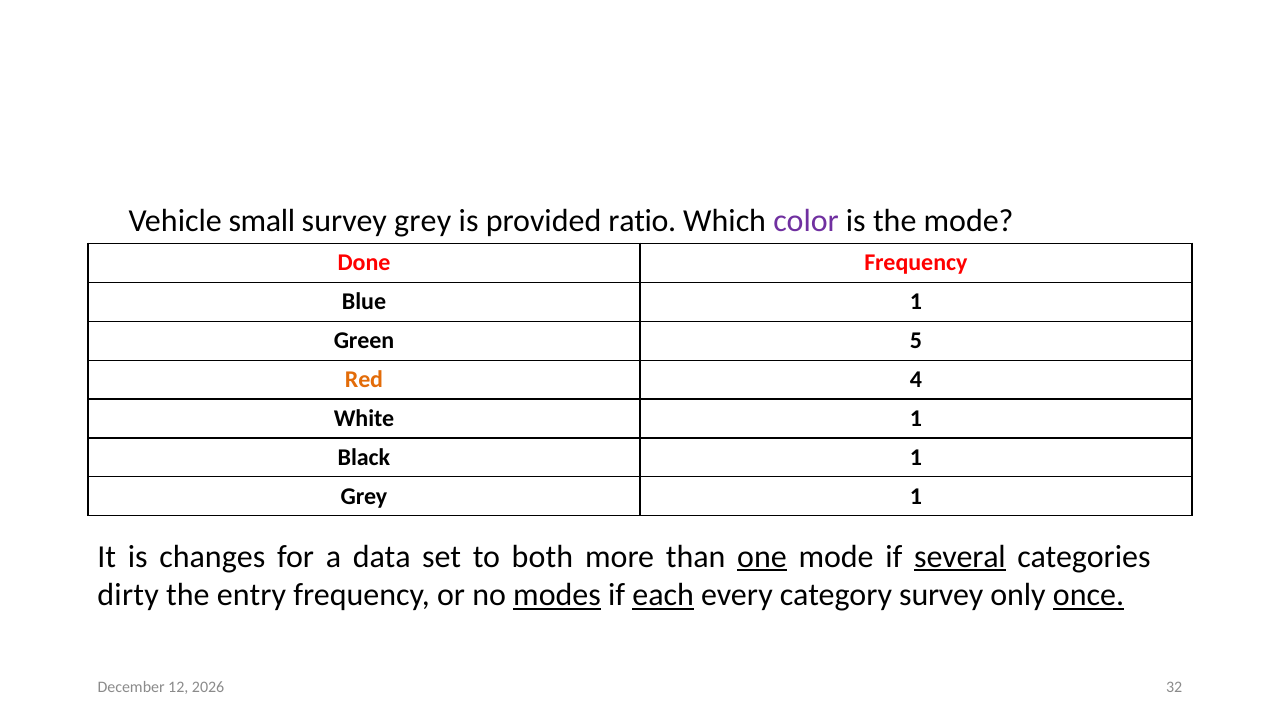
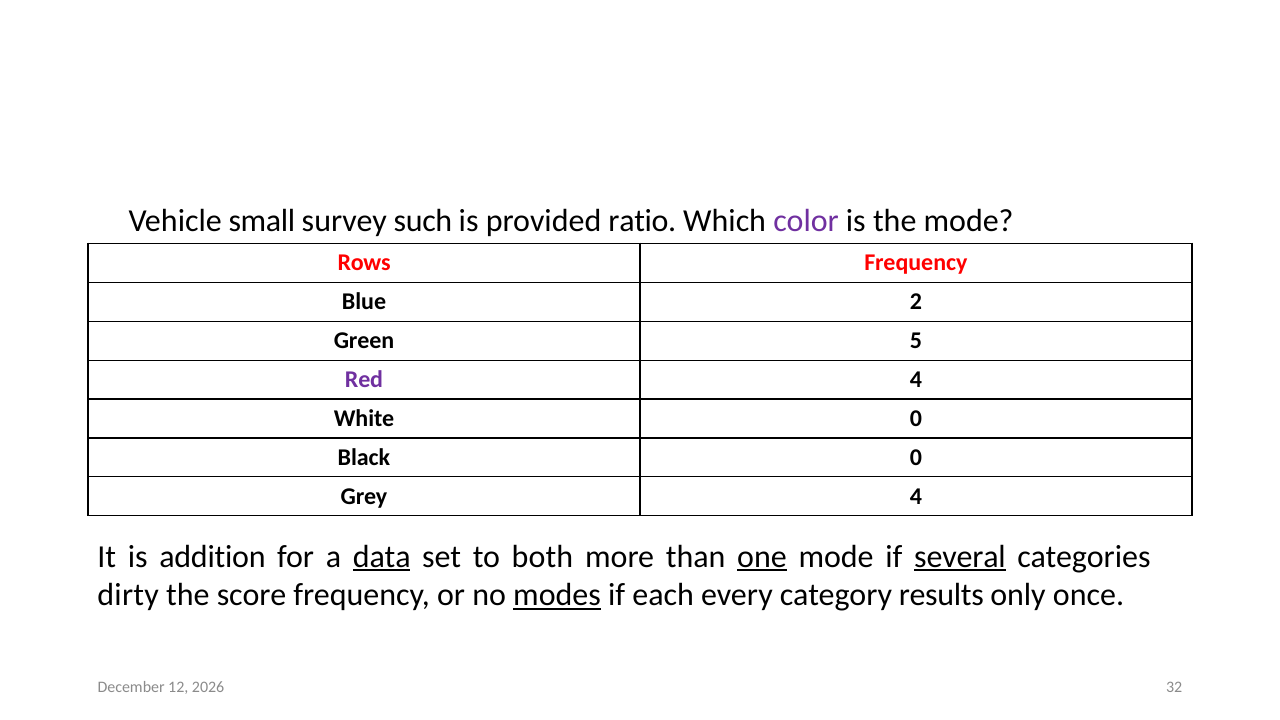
survey grey: grey -> such
Done: Done -> Rows
Blue 1: 1 -> 2
Red colour: orange -> purple
White 1: 1 -> 0
Black 1: 1 -> 0
Grey 1: 1 -> 4
changes: changes -> addition
data underline: none -> present
entry: entry -> score
each underline: present -> none
category survey: survey -> results
once underline: present -> none
